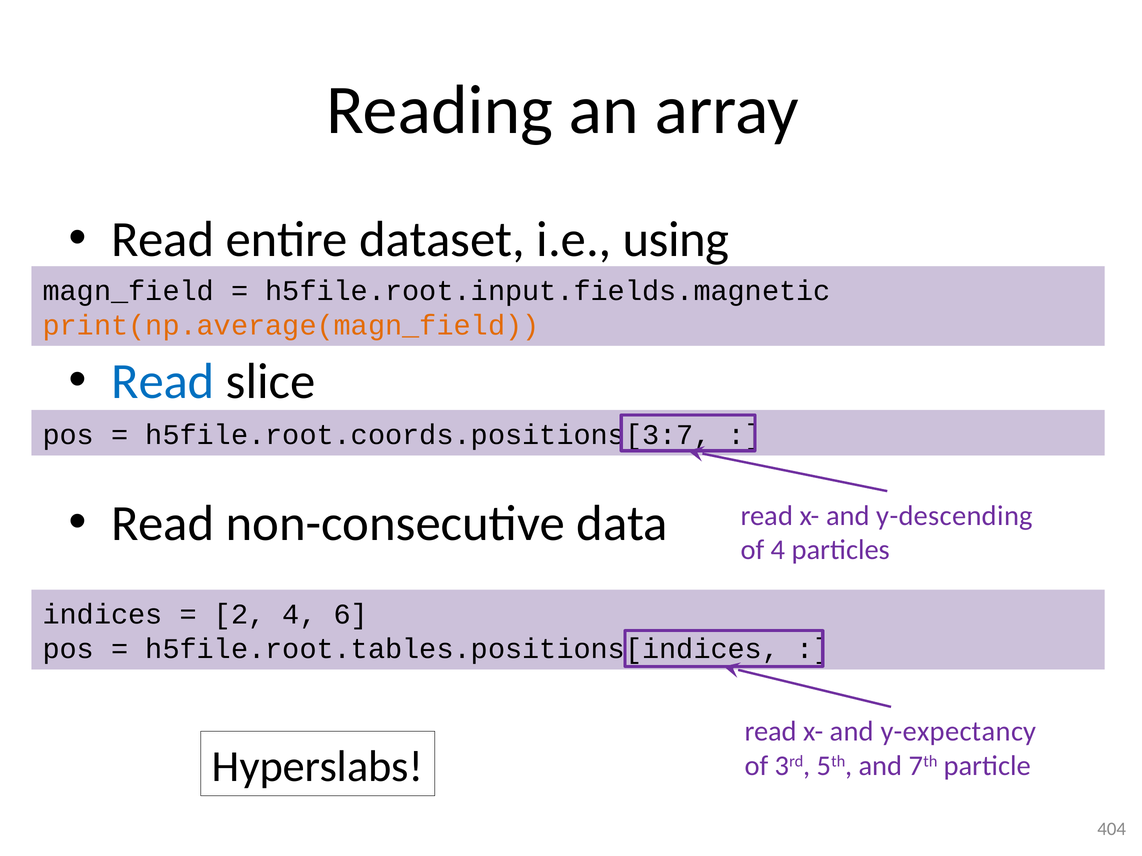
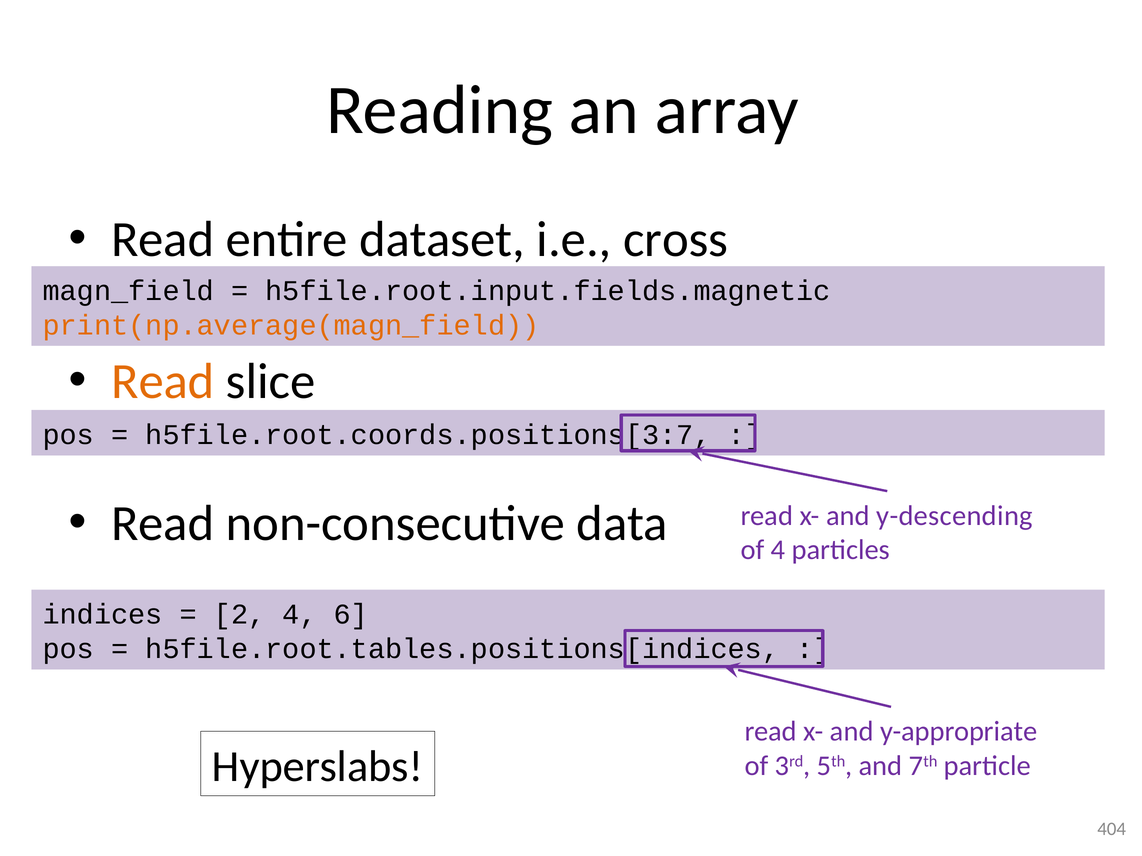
using: using -> cross
Read at (163, 382) colour: blue -> orange
y-expectancy: y-expectancy -> y-appropriate
